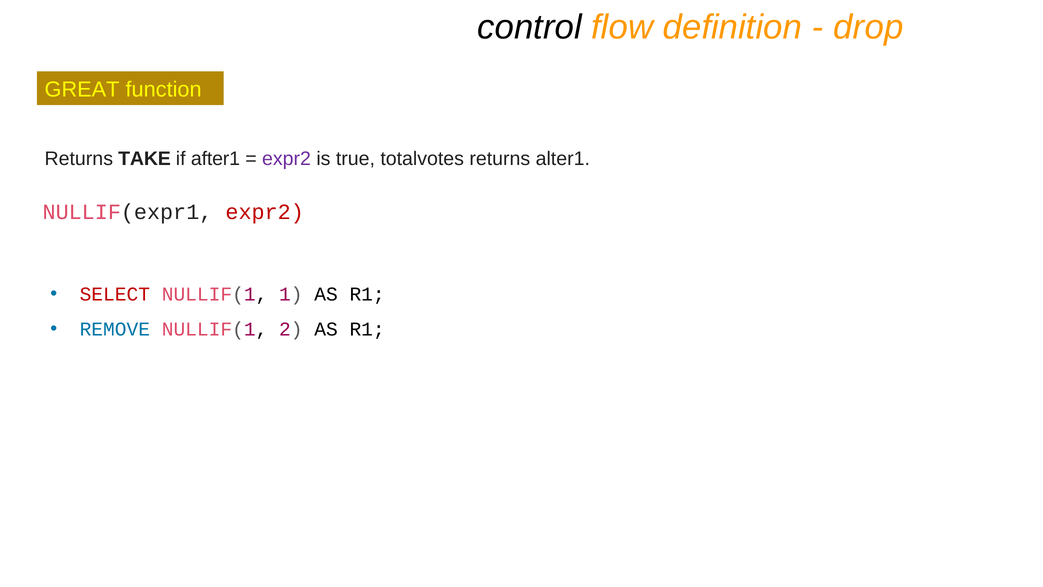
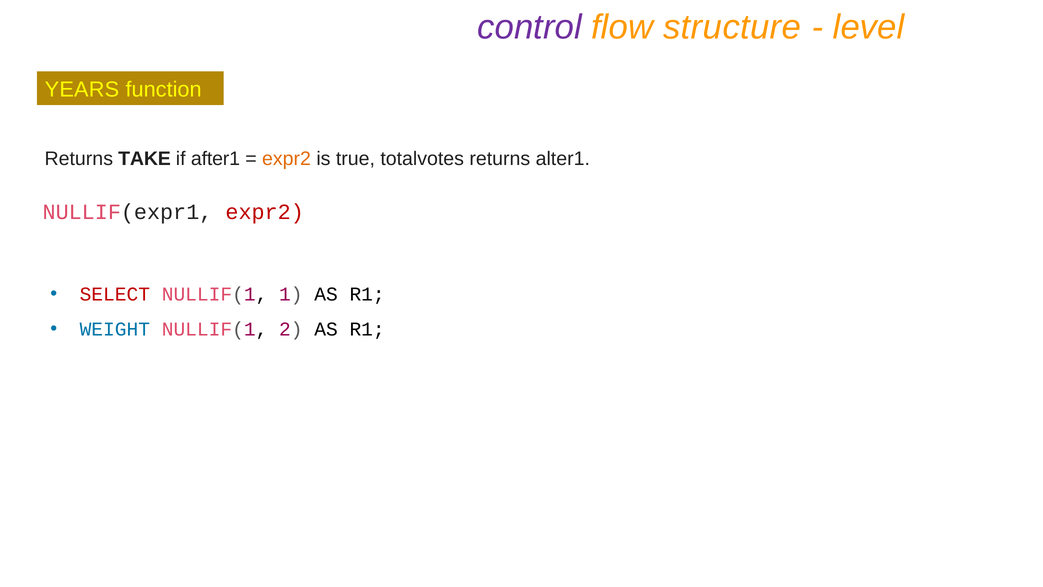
control colour: black -> purple
definition: definition -> structure
drop: drop -> level
GREAT: GREAT -> YEARS
expr2 at (287, 159) colour: purple -> orange
REMOVE: REMOVE -> WEIGHT
